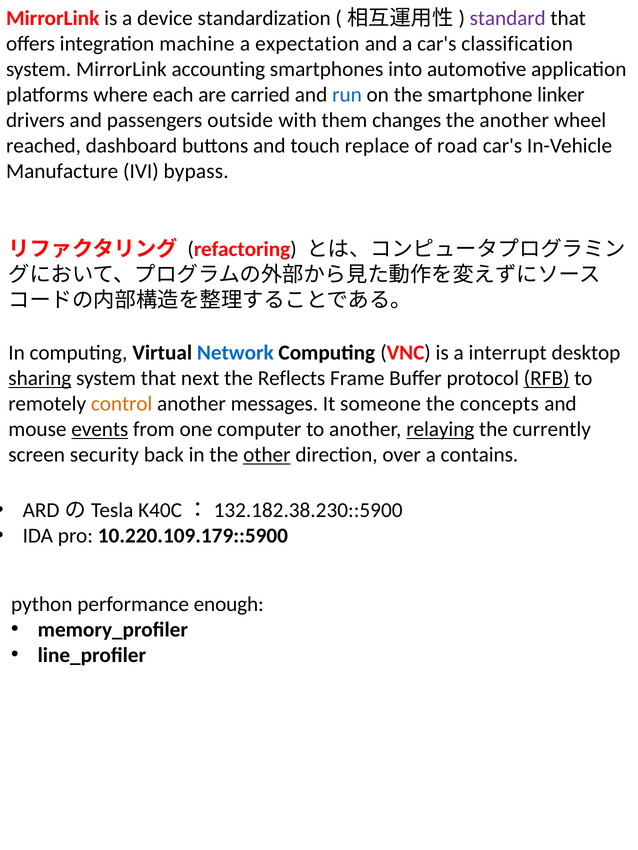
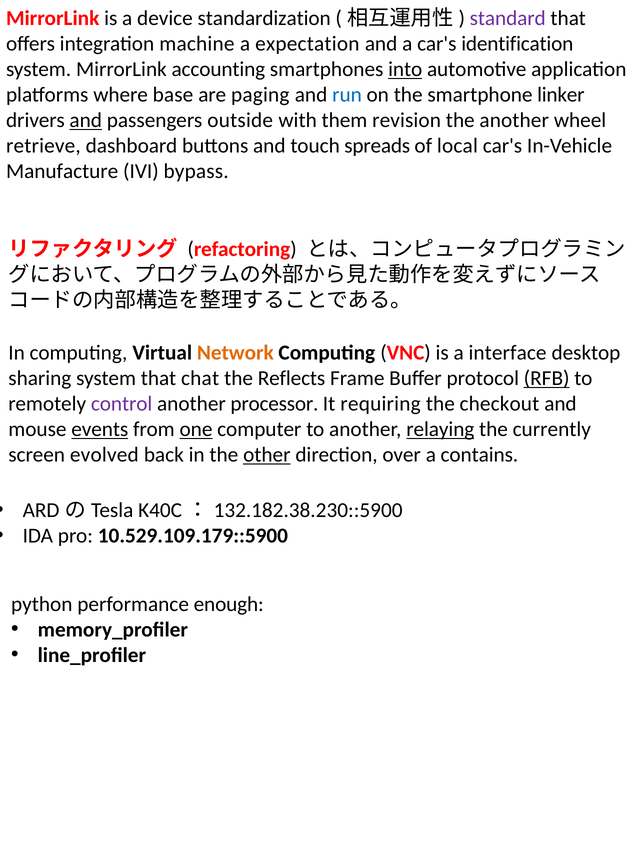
classification: classification -> identification
into underline: none -> present
each: each -> base
carried: carried -> paging
and at (86, 120) underline: none -> present
changes: changes -> revision
reached: reached -> retrieve
replace: replace -> spreads
road: road -> local
Network colour: blue -> orange
interrupt: interrupt -> interface
sharing underline: present -> none
next: next -> chat
control colour: orange -> purple
messages: messages -> processor
someone: someone -> requiring
concepts: concepts -> checkout
one underline: none -> present
security: security -> evolved
10.220.109.179::5900: 10.220.109.179::5900 -> 10.529.109.179::5900
